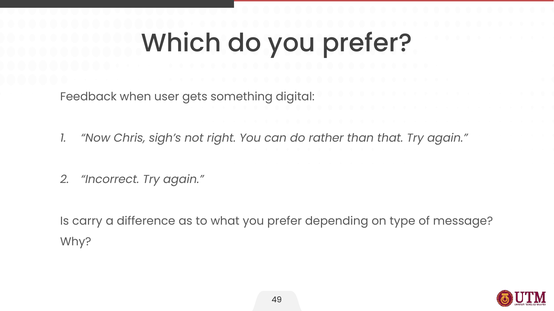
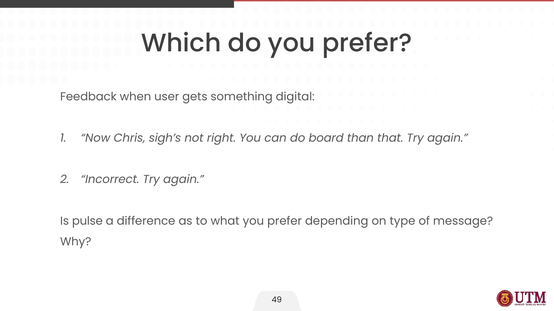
rather: rather -> board
carry: carry -> pulse
